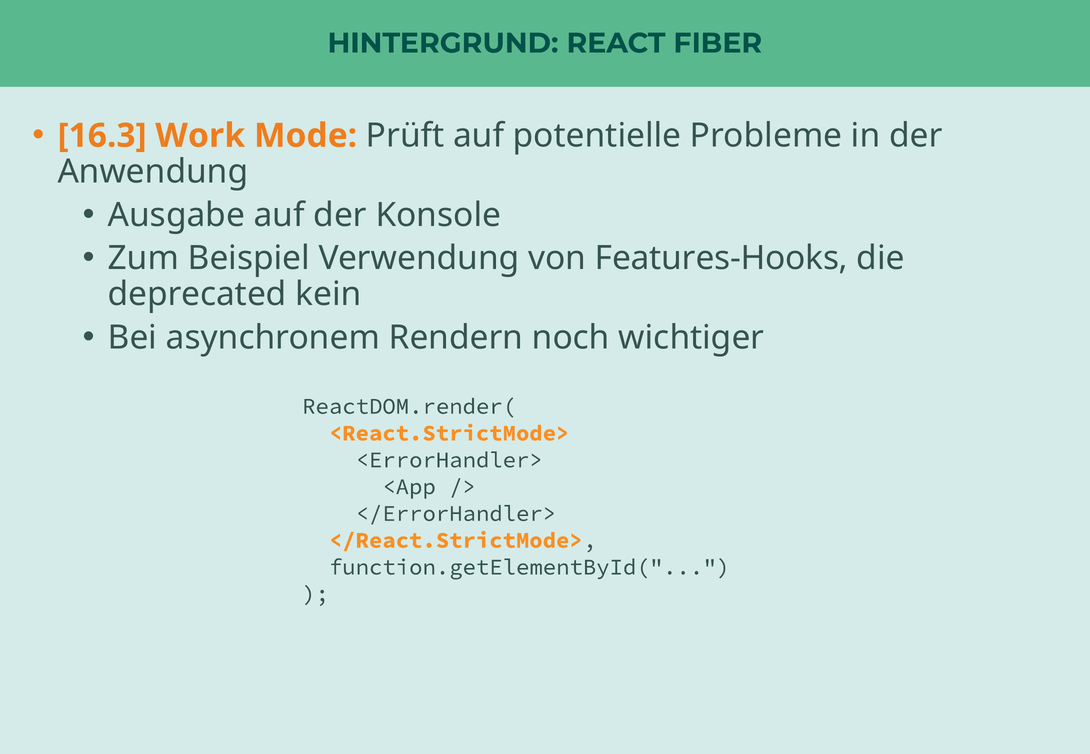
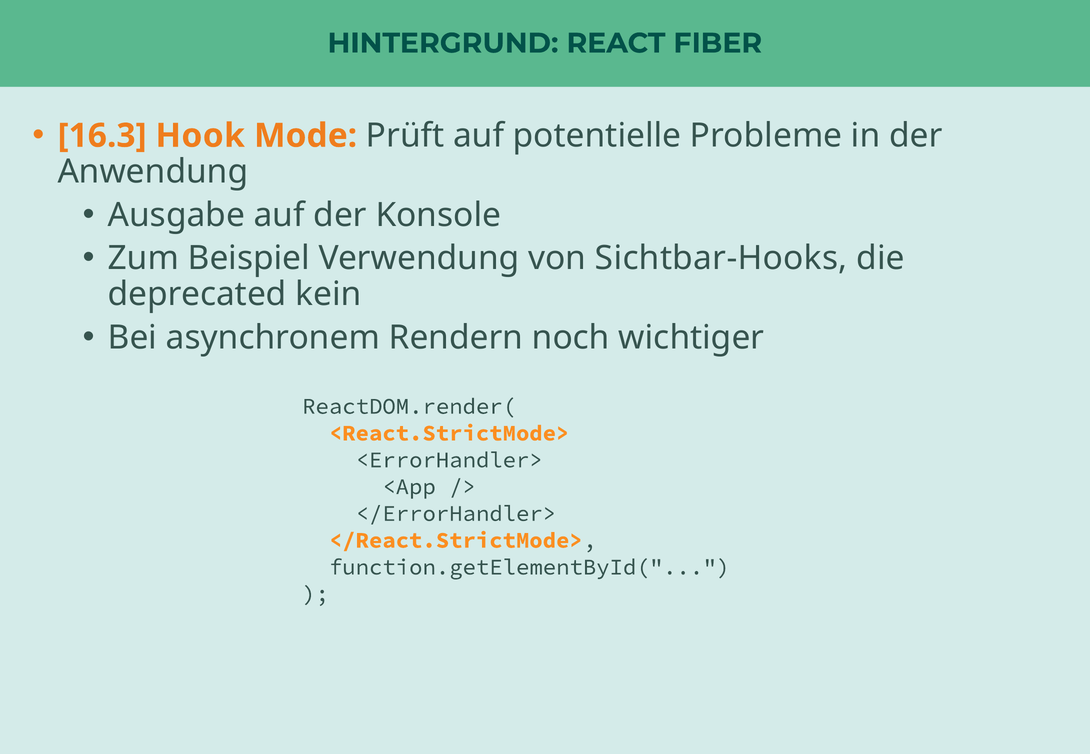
Work: Work -> Hook
Features-Hooks: Features-Hooks -> Sichtbar-Hooks
